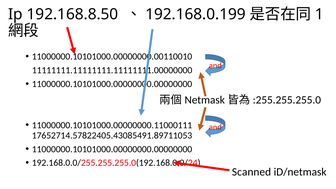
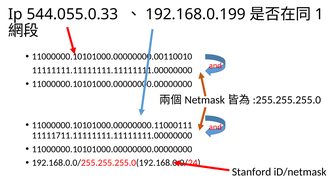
192.168.8.50: 192.168.8.50 -> 544.055.0.33
17652714.57822405.43085491.89711053: 17652714.57822405.43085491.89711053 -> 11111711.11111111.11111111.00000000
Scanned: Scanned -> Stanford
